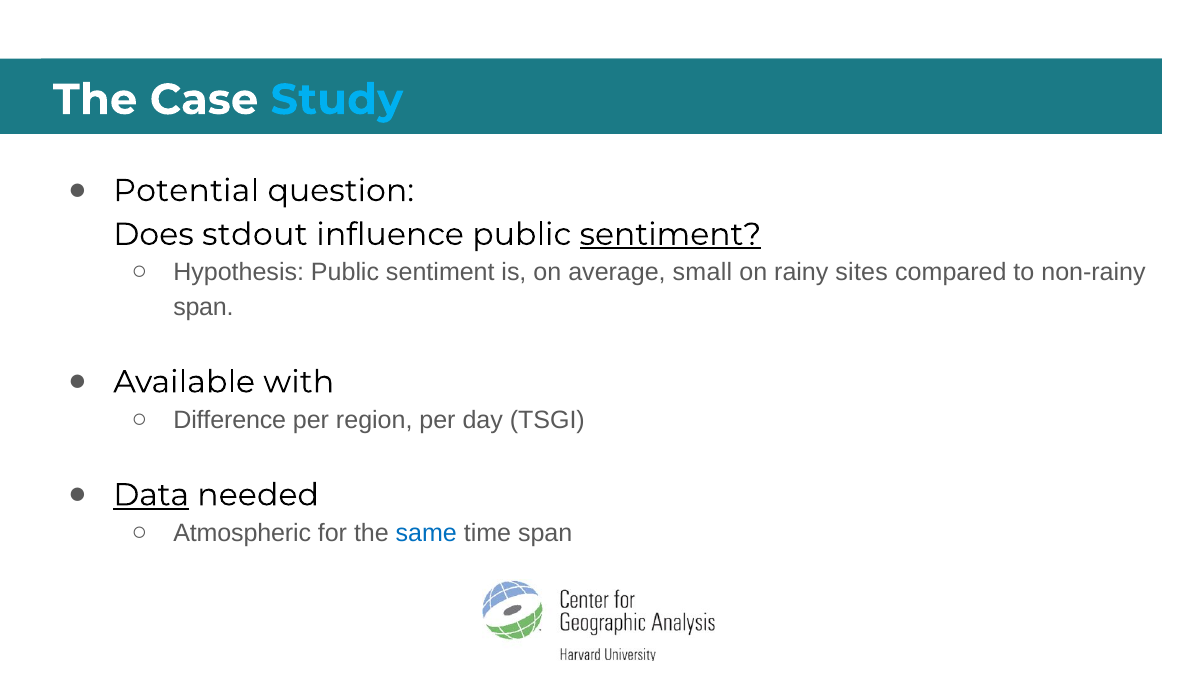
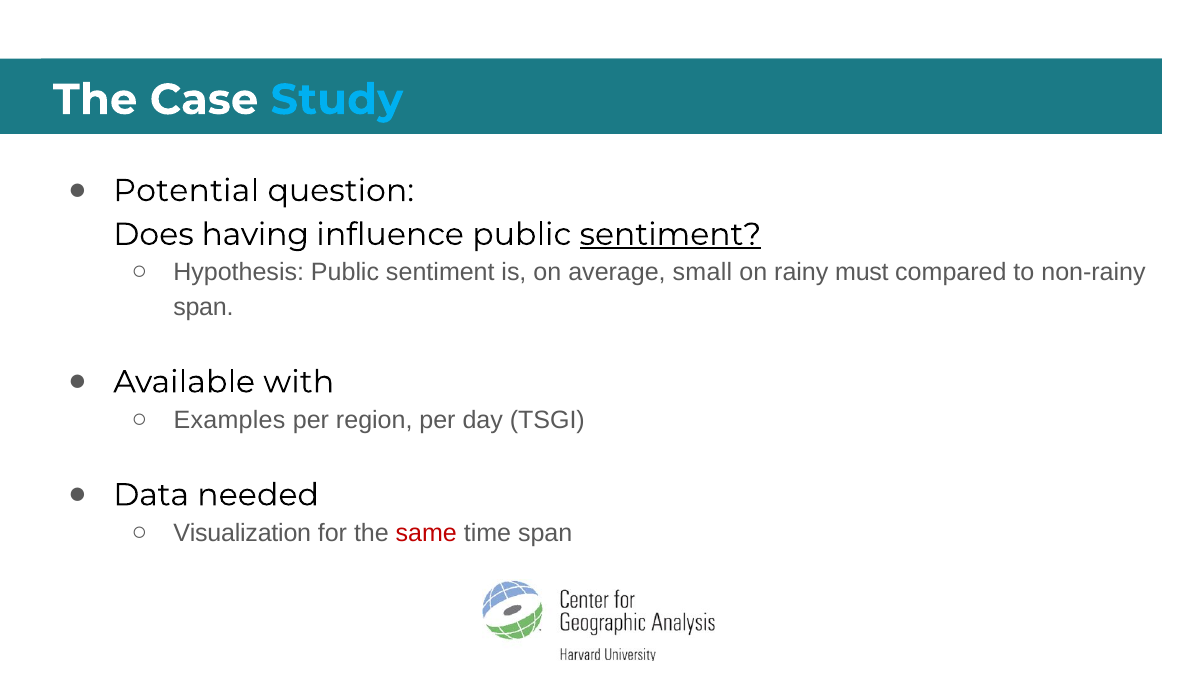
stdout: stdout -> having
sites: sites -> must
Difference: Difference -> Examples
Data underline: present -> none
Atmospheric: Atmospheric -> Visualization
same colour: blue -> red
